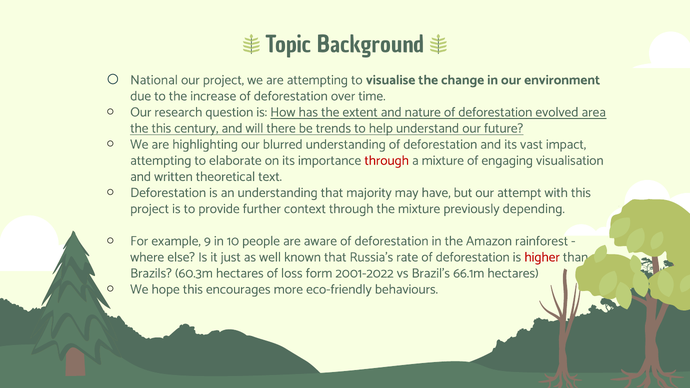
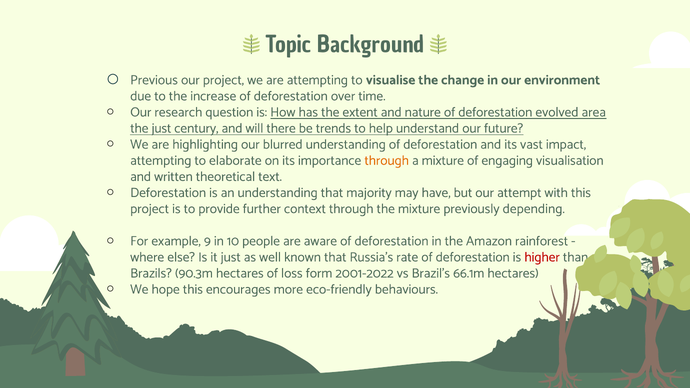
National: National -> Previous
the this: this -> just
through at (387, 160) colour: red -> orange
60.3m: 60.3m -> 90.3m
